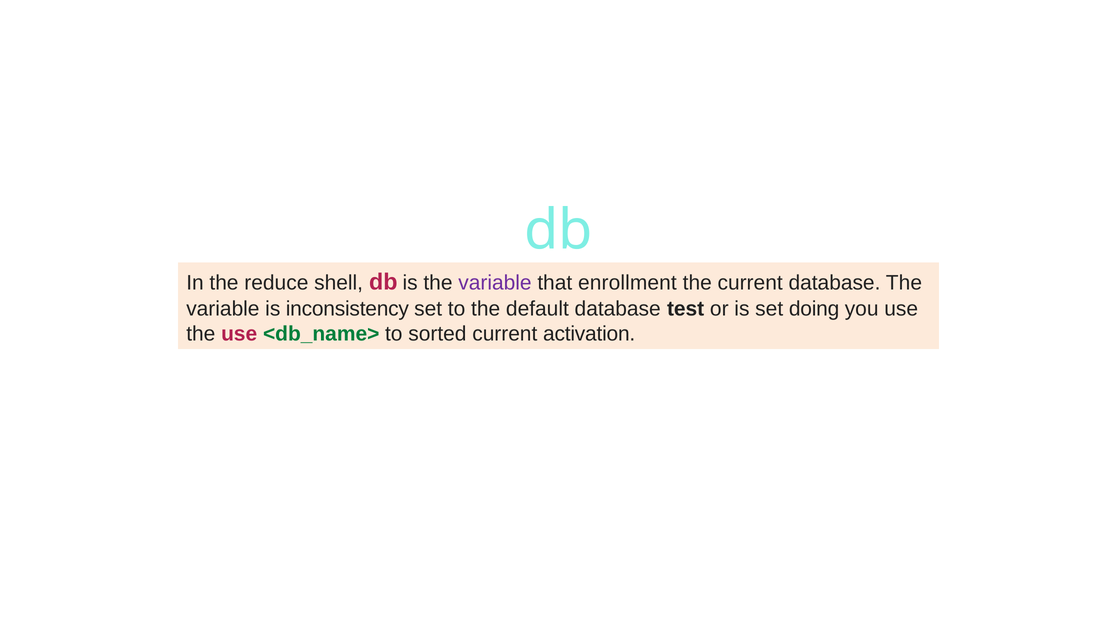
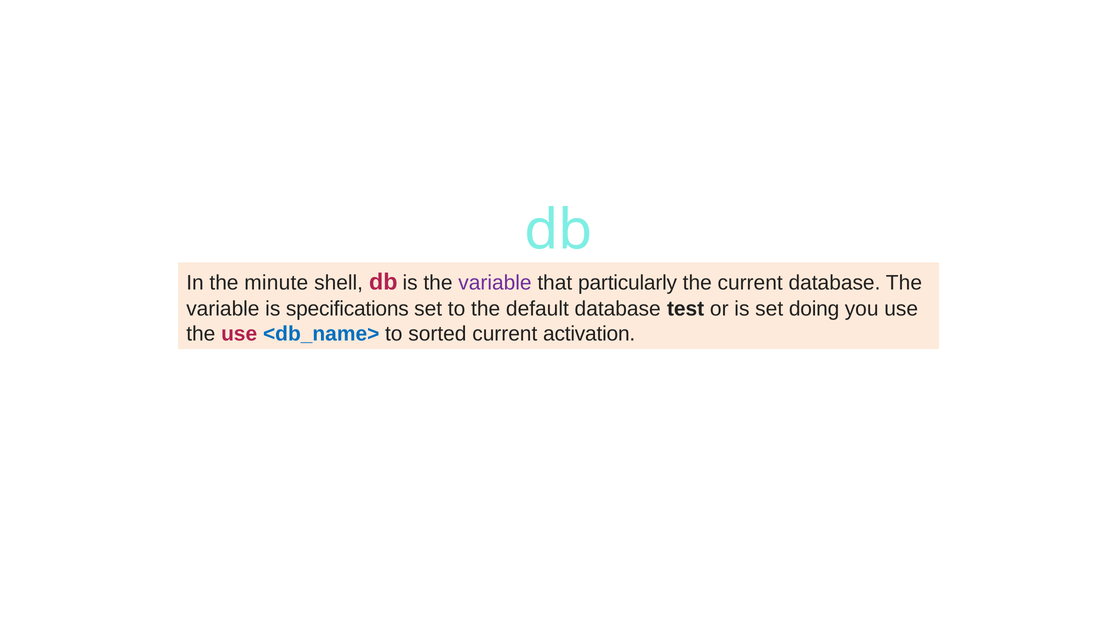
reduce: reduce -> minute
enrollment: enrollment -> particularly
inconsistency: inconsistency -> specifications
<db_name> colour: green -> blue
